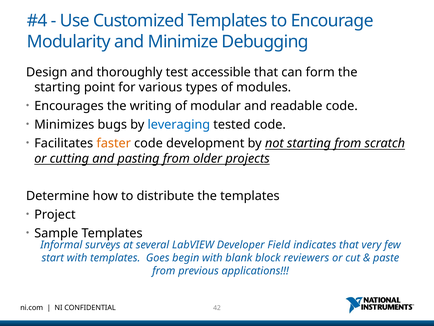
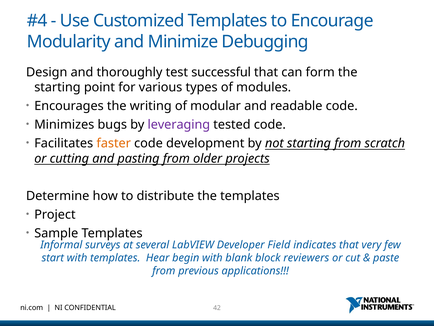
accessible: accessible -> successful
leveraging colour: blue -> purple
Goes: Goes -> Hear
